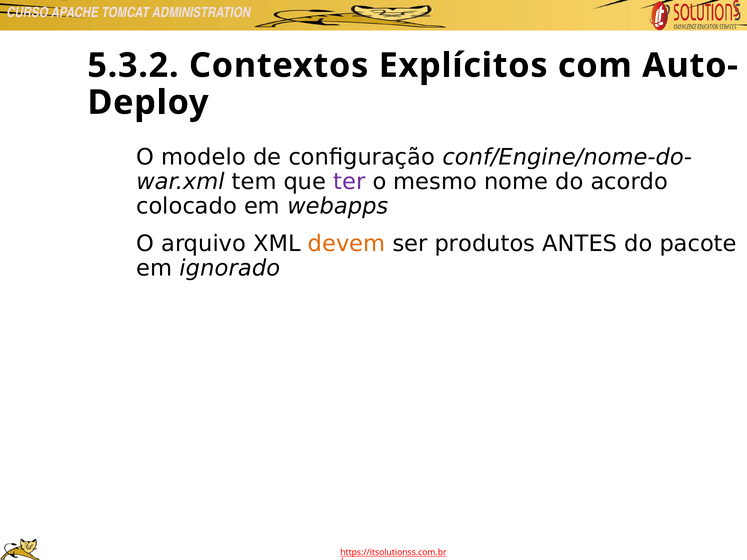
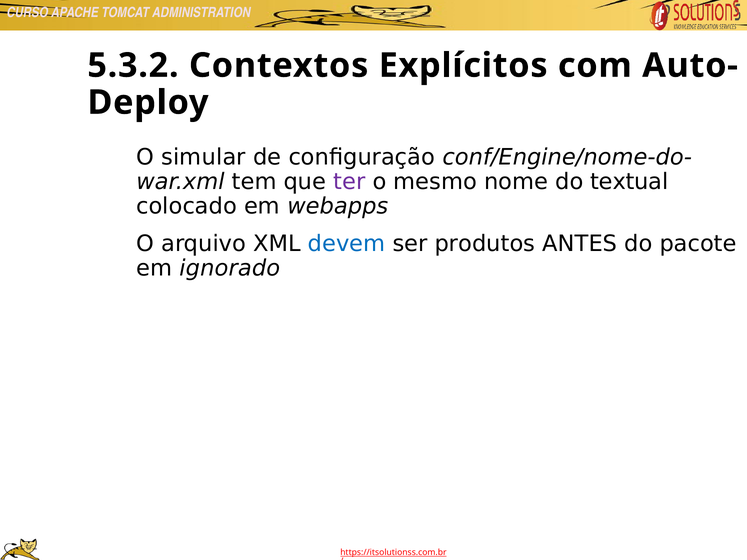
modelo: modelo -> simular
acordo: acordo -> textual
devem colour: orange -> blue
